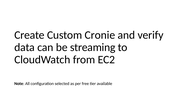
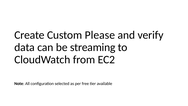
Cronie: Cronie -> Please
